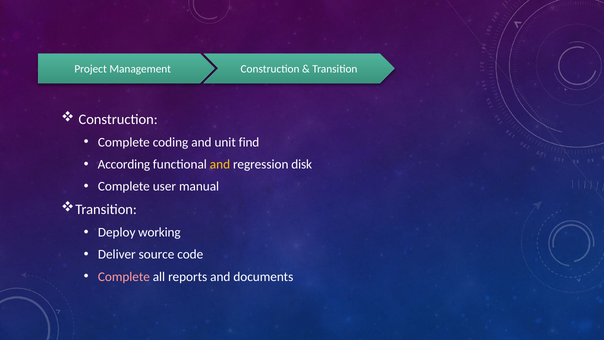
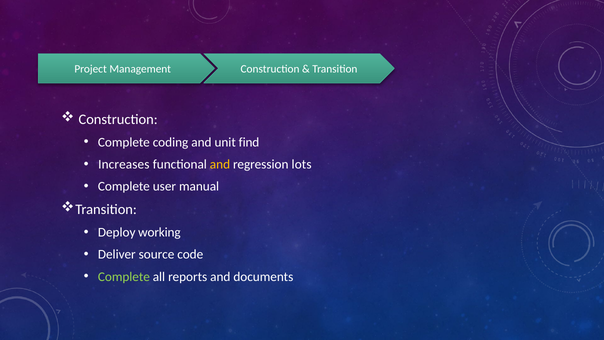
According: According -> Increases
disk: disk -> lots
Complete at (124, 276) colour: pink -> light green
